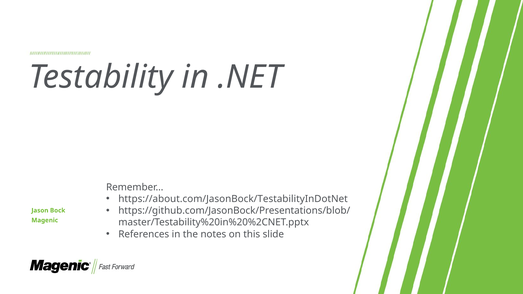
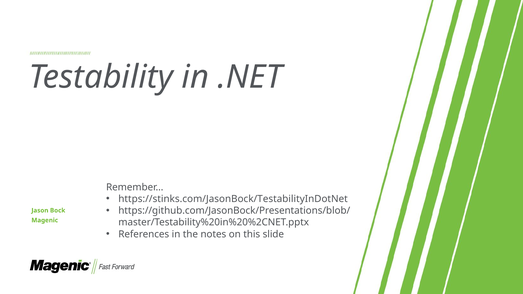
https://about.com/JasonBock/TestabilityInDotNet: https://about.com/JasonBock/TestabilityInDotNet -> https://stinks.com/JasonBock/TestabilityInDotNet
